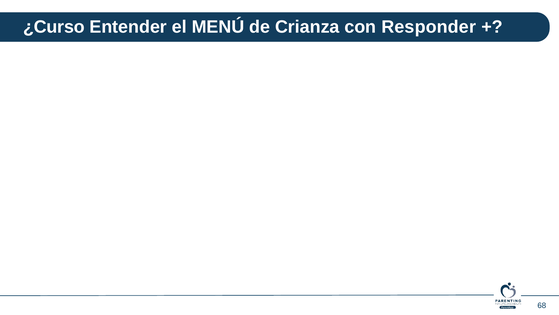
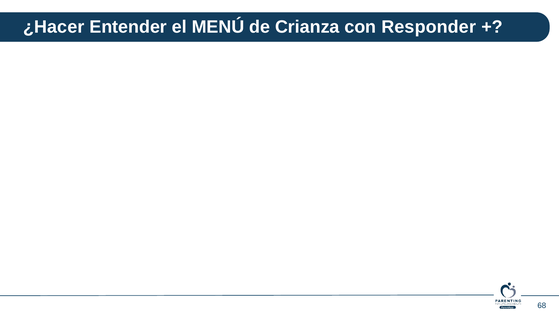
¿Curso: ¿Curso -> ¿Hacer
